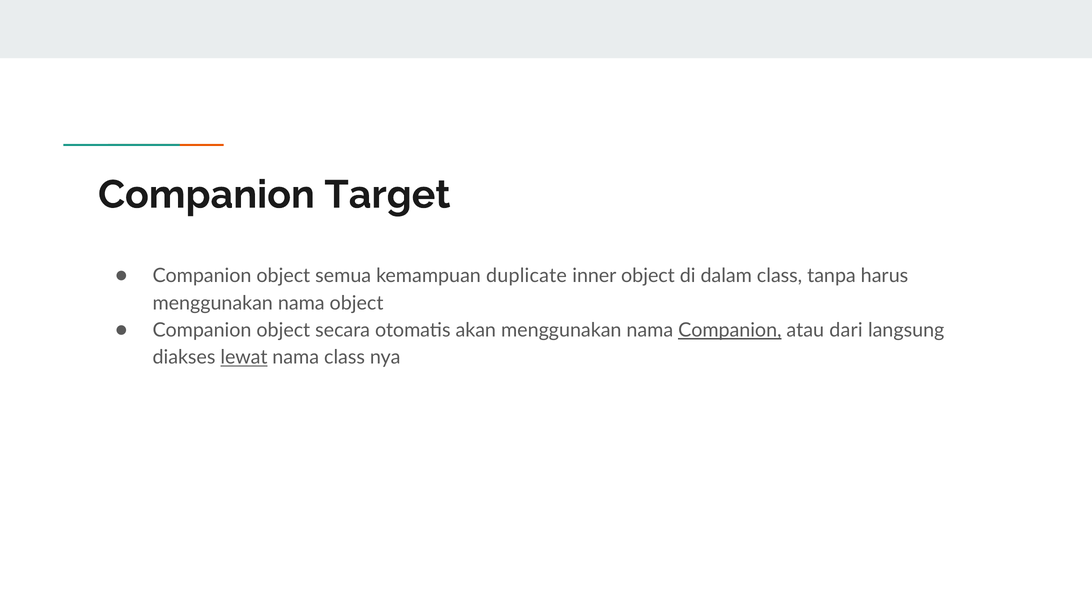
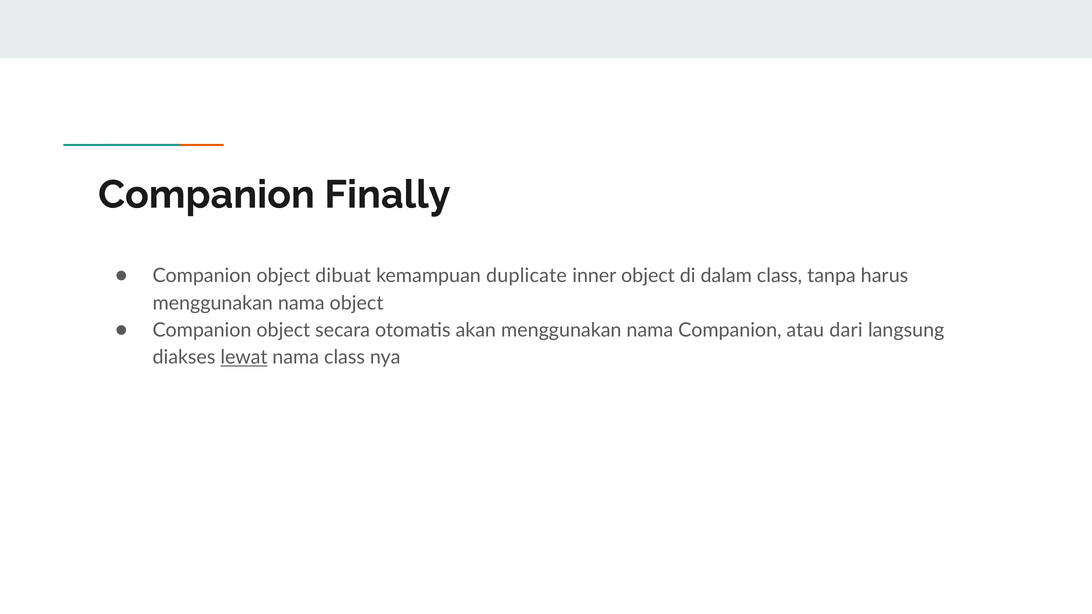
Target: Target -> Finally
semua: semua -> dibuat
Companion at (730, 330) underline: present -> none
